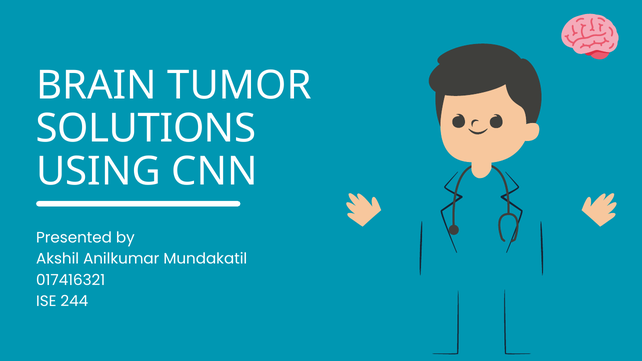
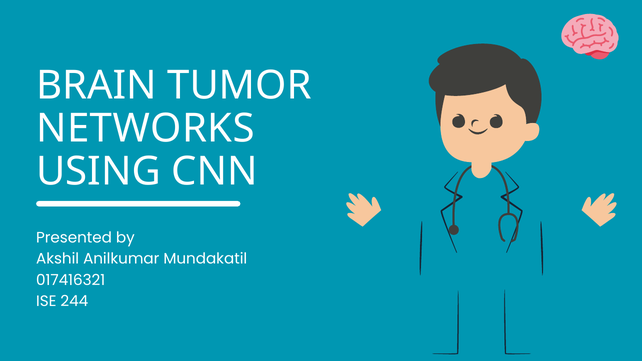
SOLUTIONS: SOLUTIONS -> NETWORKS
